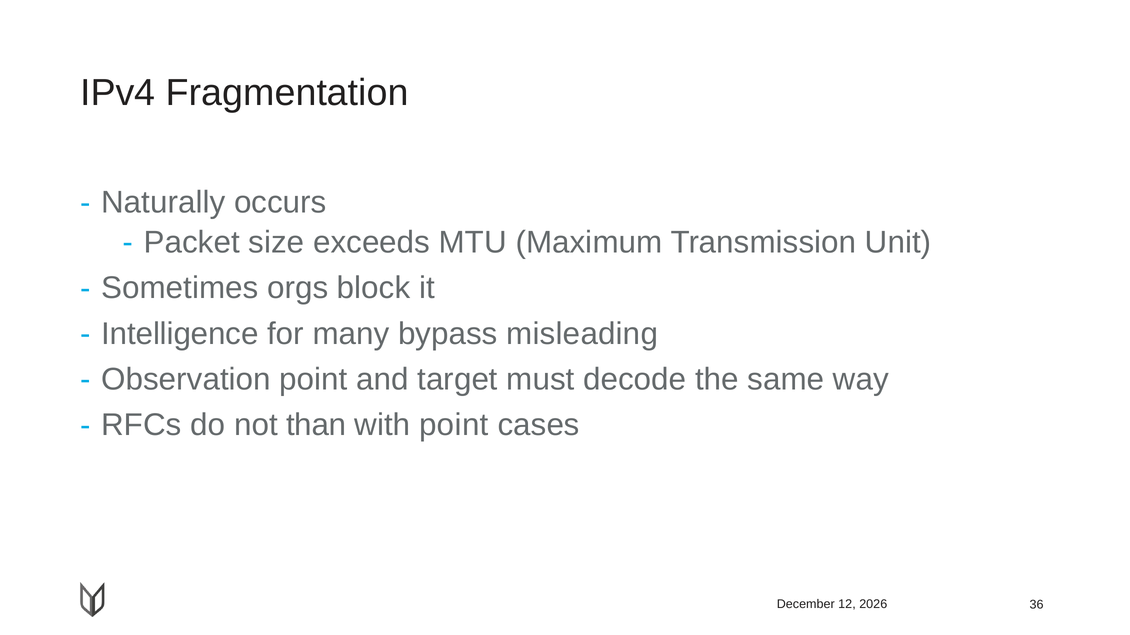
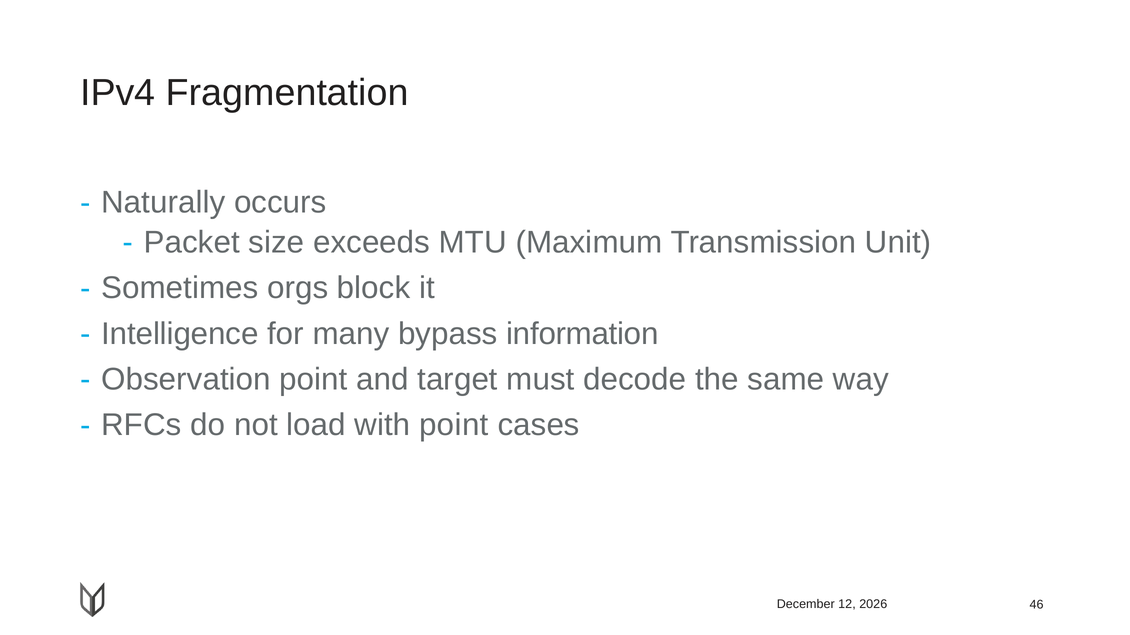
misleading: misleading -> information
than: than -> load
36: 36 -> 46
